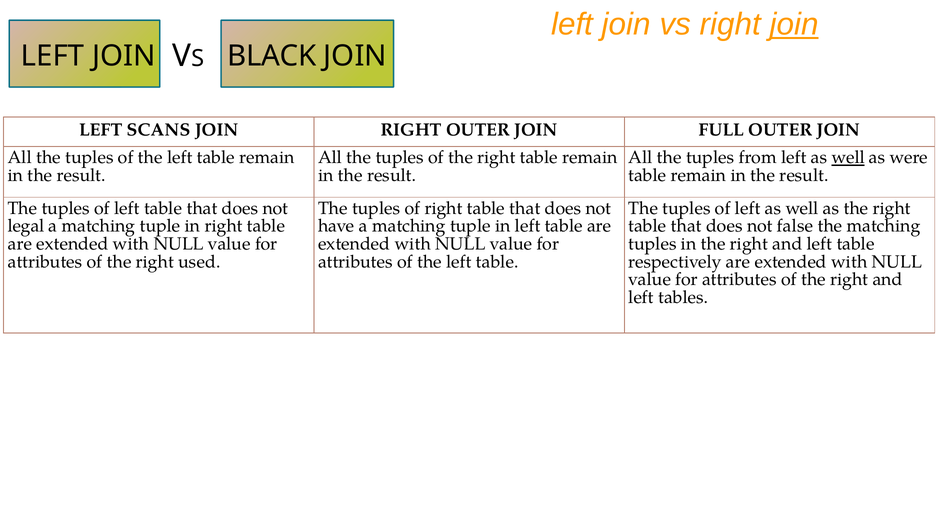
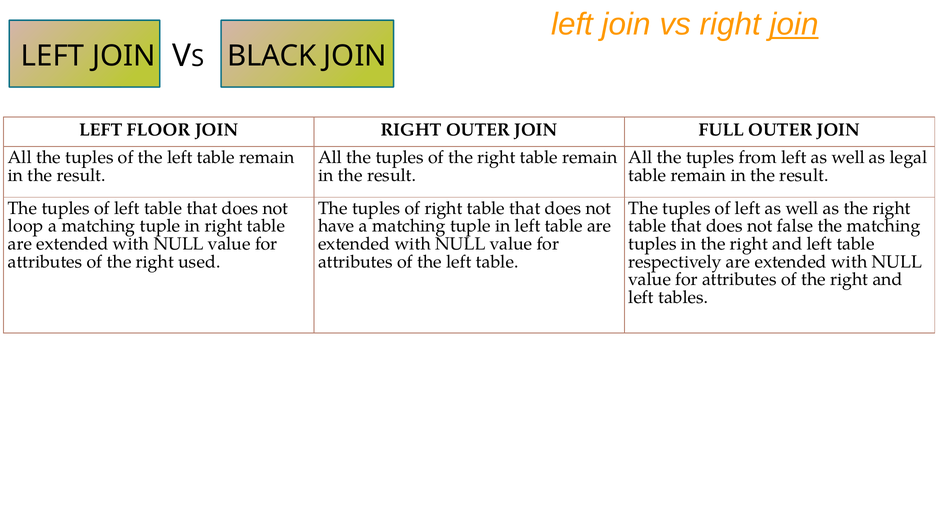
SCANS: SCANS -> FLOOR
well at (848, 158) underline: present -> none
were: were -> legal
legal: legal -> loop
